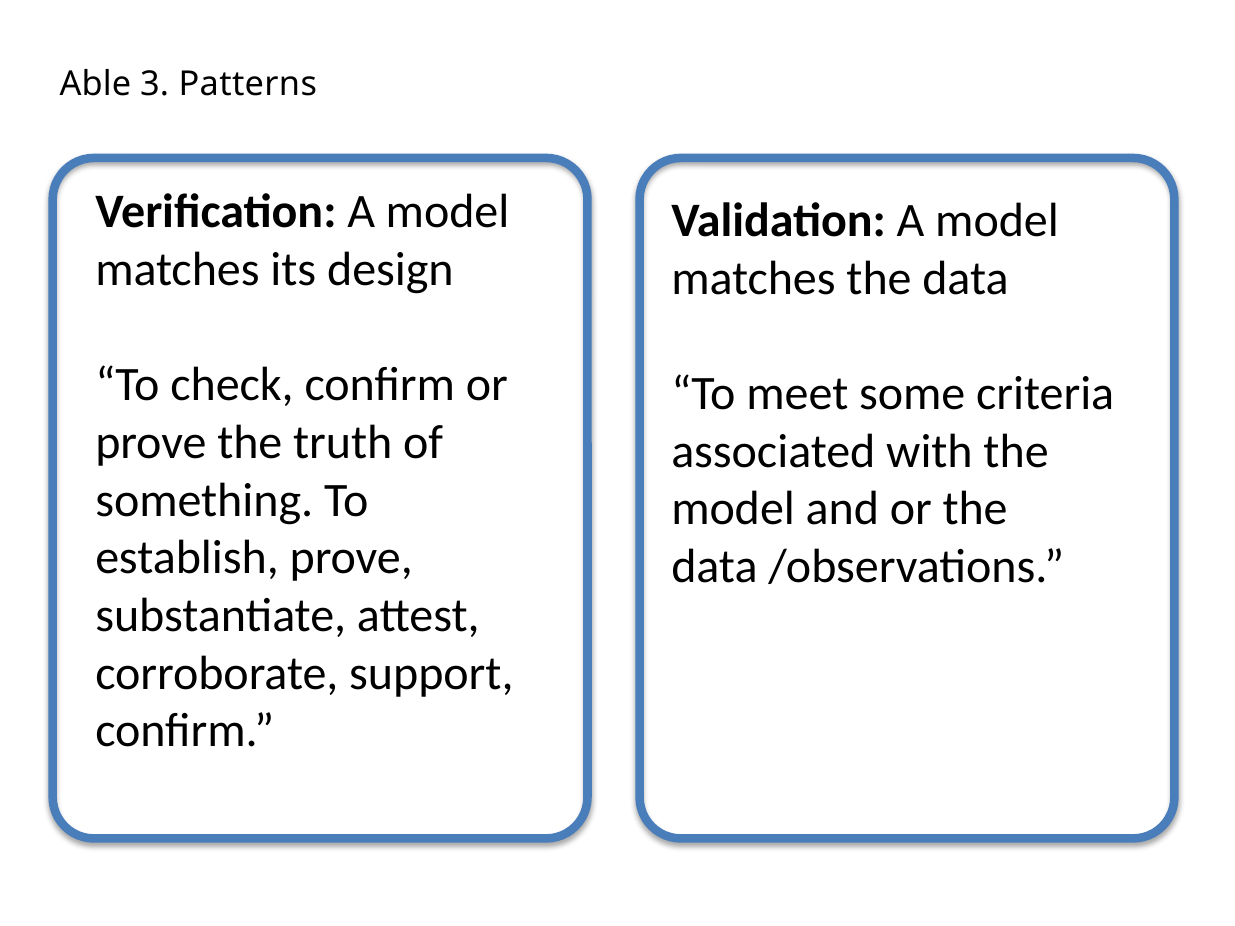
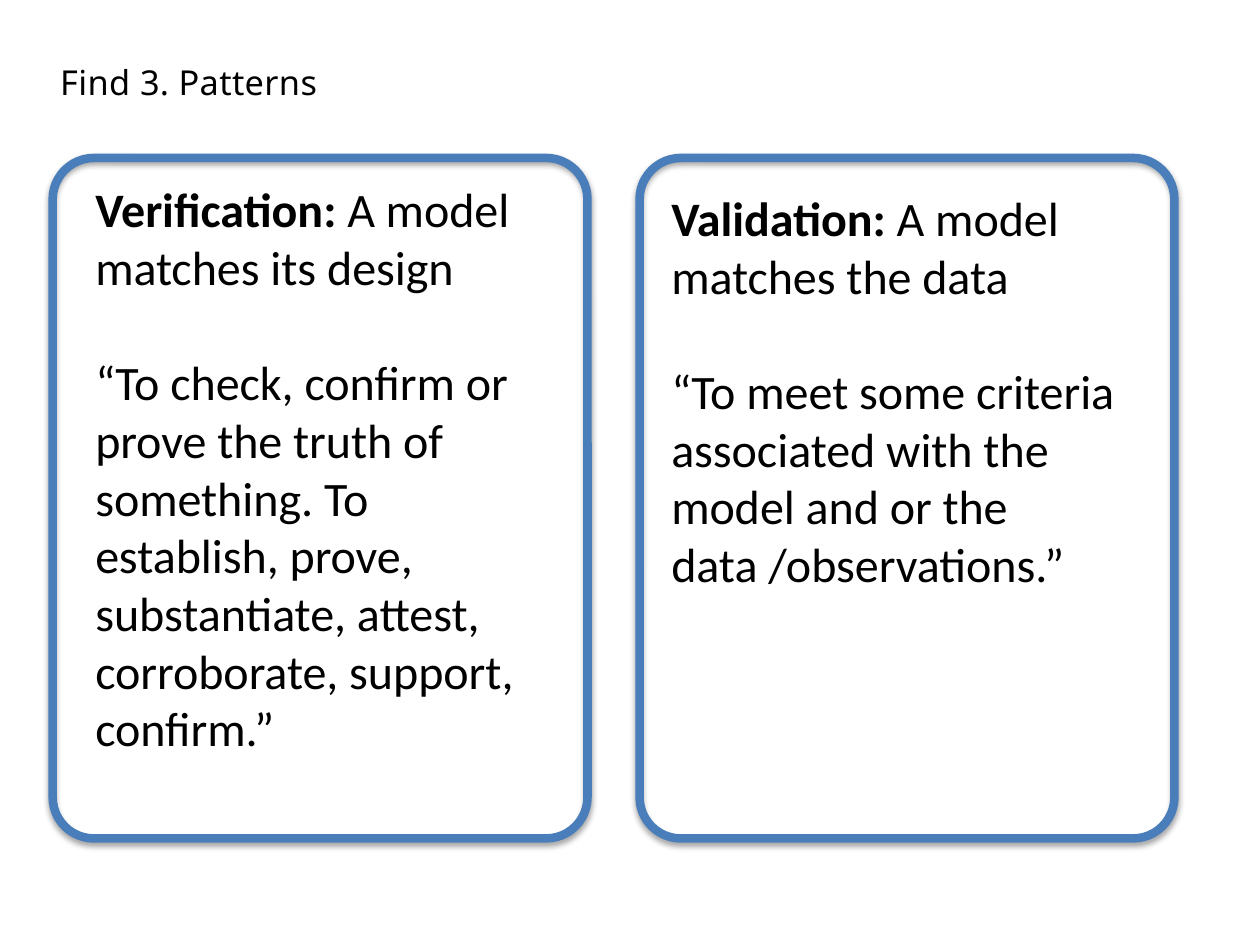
Able: Able -> Find
